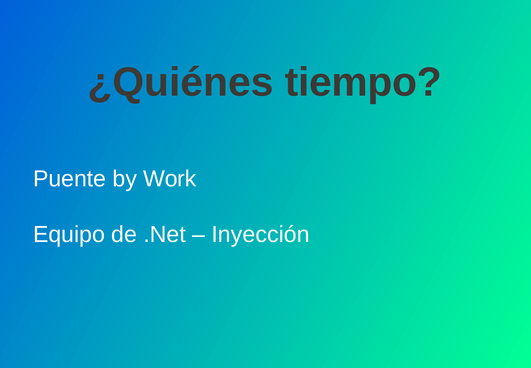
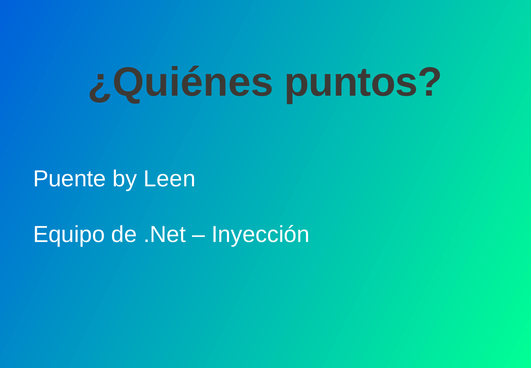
tiempo: tiempo -> puntos
Work: Work -> Leen
